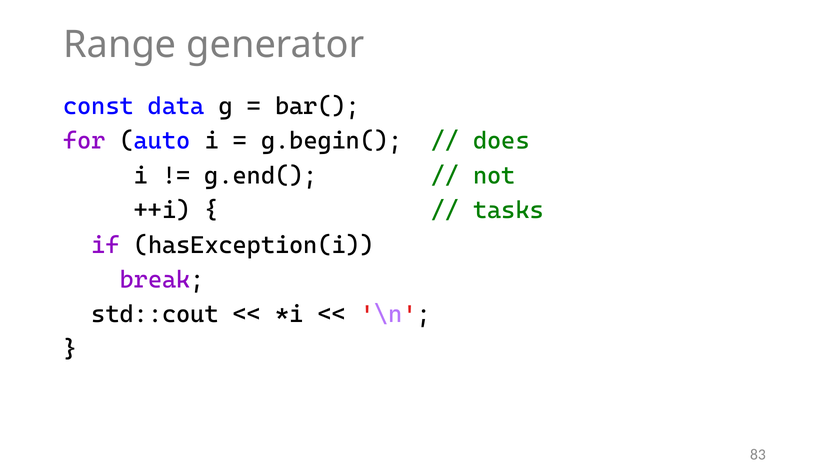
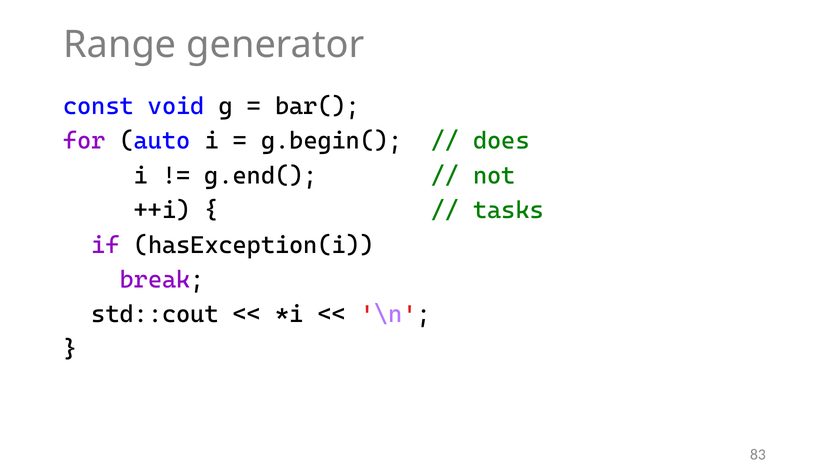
data: data -> void
